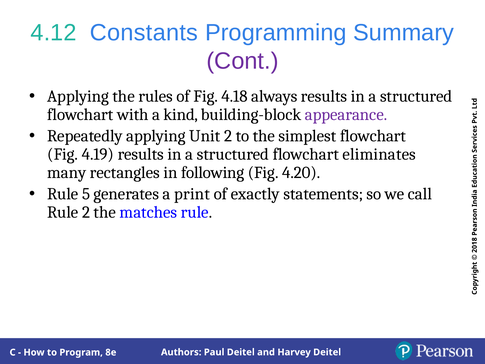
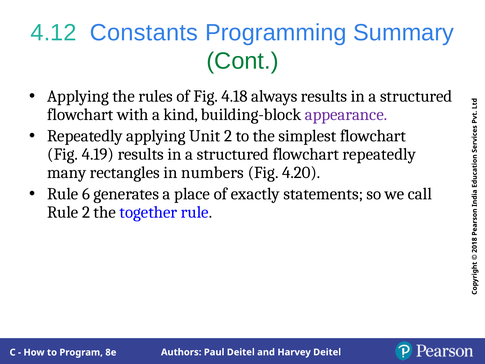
Cont colour: purple -> green
flowchart eliminates: eliminates -> repeatedly
following: following -> numbers
5: 5 -> 6
print: print -> place
matches: matches -> together
